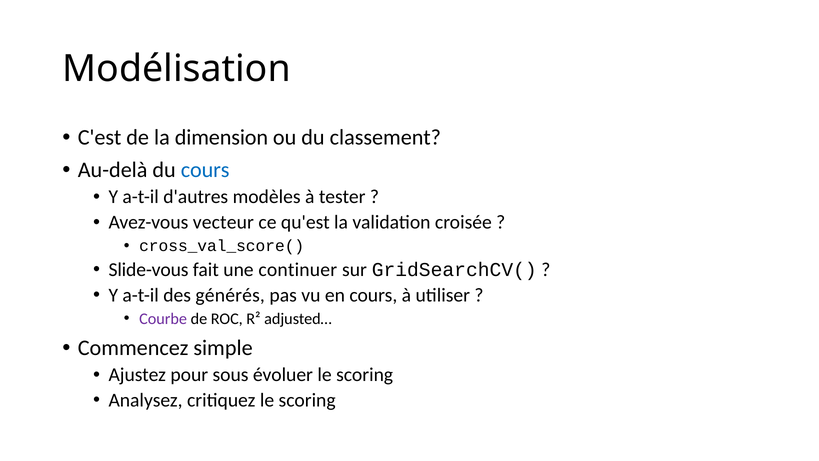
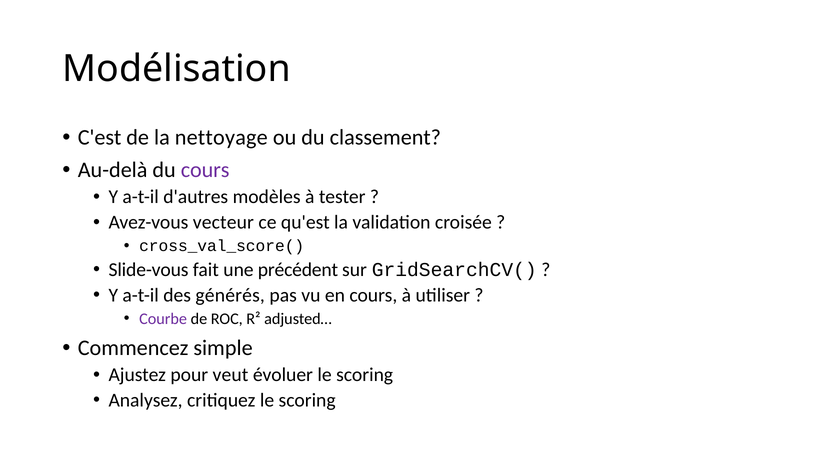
dimension: dimension -> nettoyage
cours at (205, 170) colour: blue -> purple
continuer: continuer -> précédent
sous: sous -> veut
